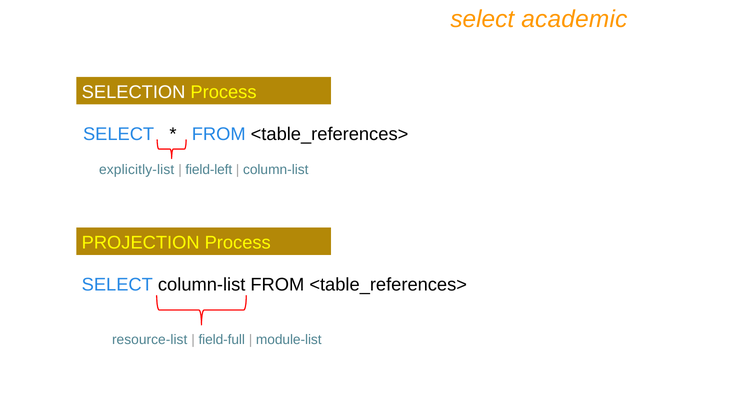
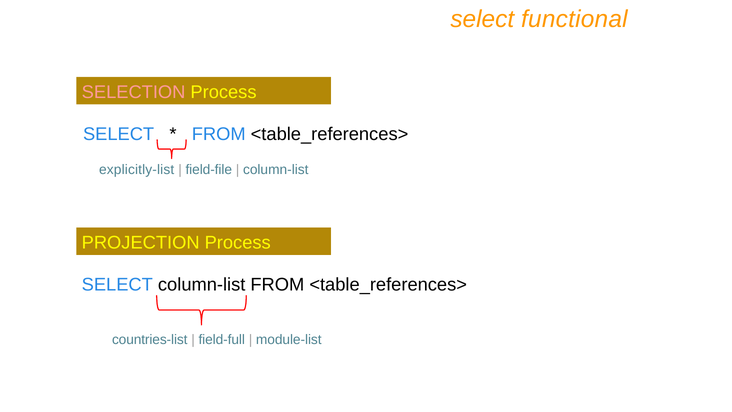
academic: academic -> functional
SELECTION colour: white -> pink
field-left: field-left -> field-file
resource-list: resource-list -> countries-list
